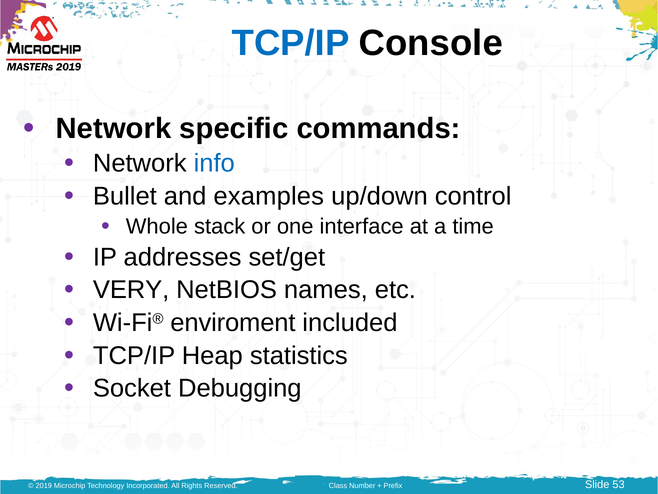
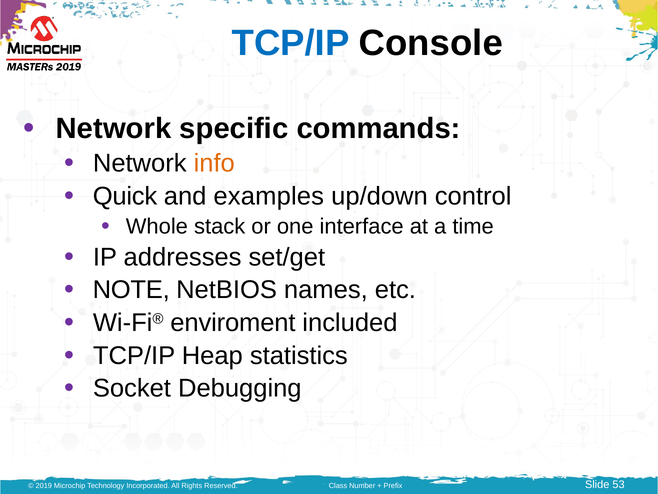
info colour: blue -> orange
Bullet: Bullet -> Quick
VERY: VERY -> NOTE
